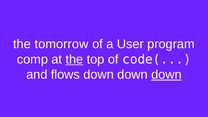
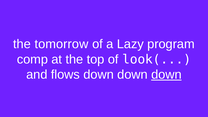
User: User -> Lazy
the at (74, 59) underline: present -> none
code(: code( -> look(
